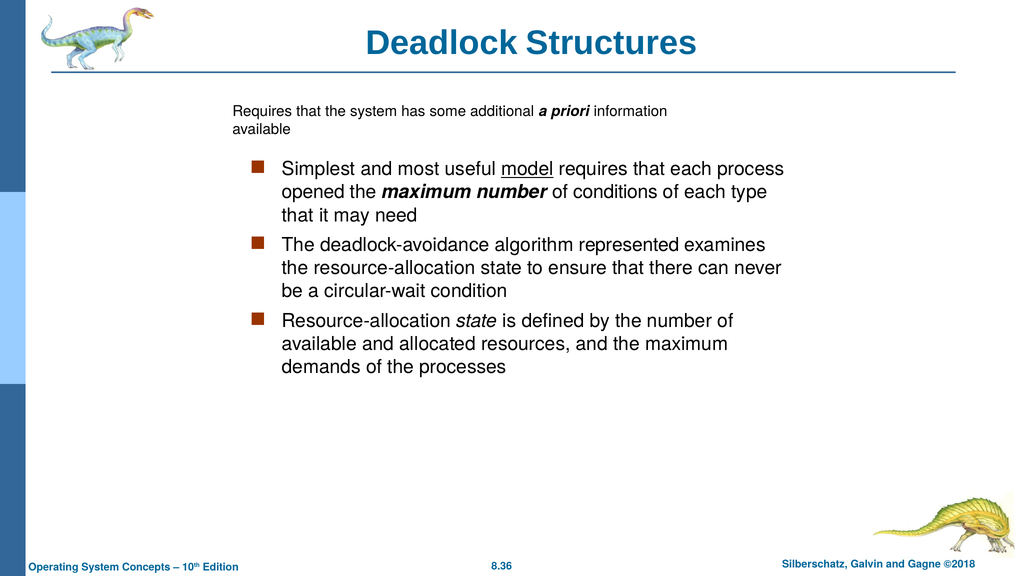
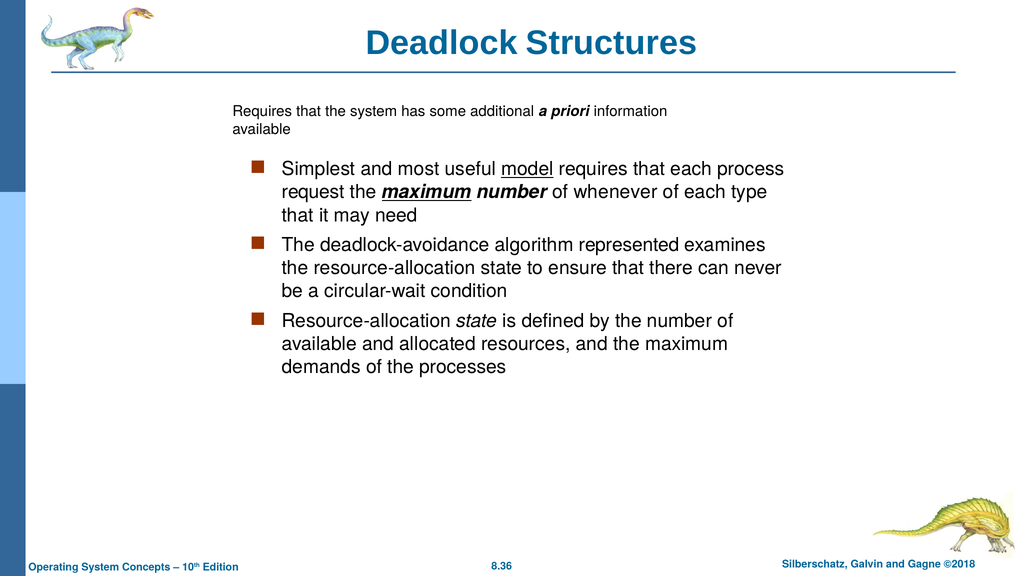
opened: opened -> request
maximum at (427, 192) underline: none -> present
conditions: conditions -> whenever
